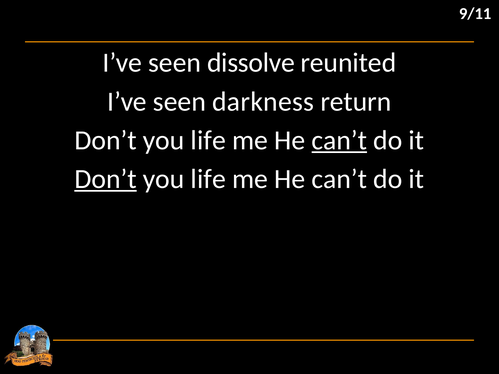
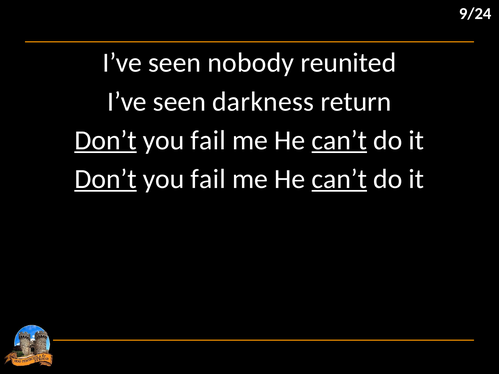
9/11: 9/11 -> 9/24
dissolve: dissolve -> nobody
Don’t at (106, 140) underline: none -> present
life at (208, 140): life -> fail
life at (208, 179): life -> fail
can’t at (339, 179) underline: none -> present
